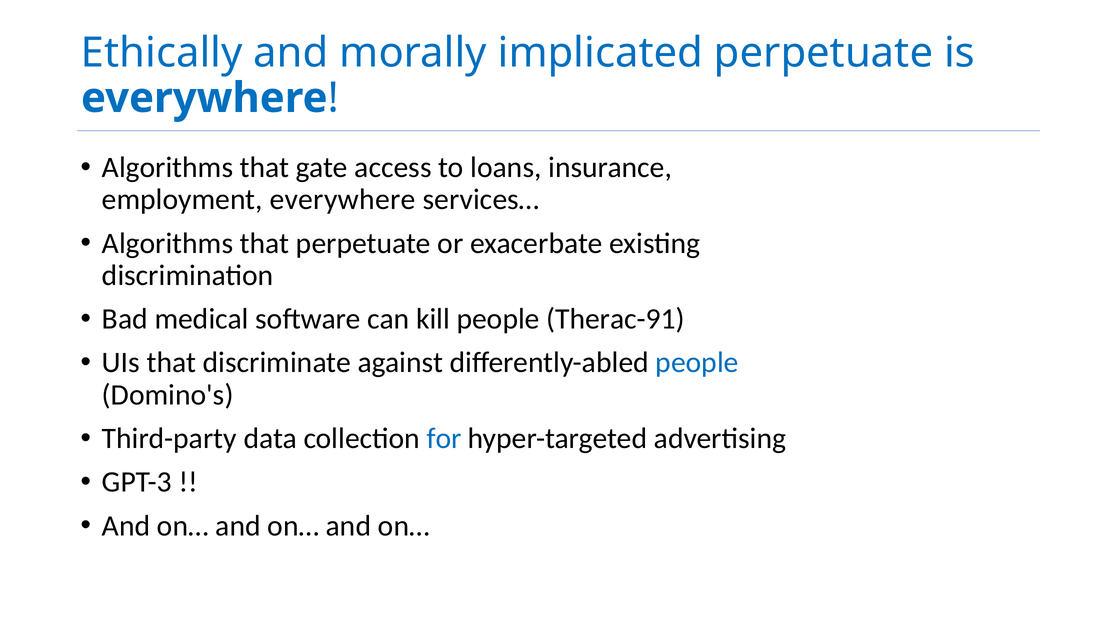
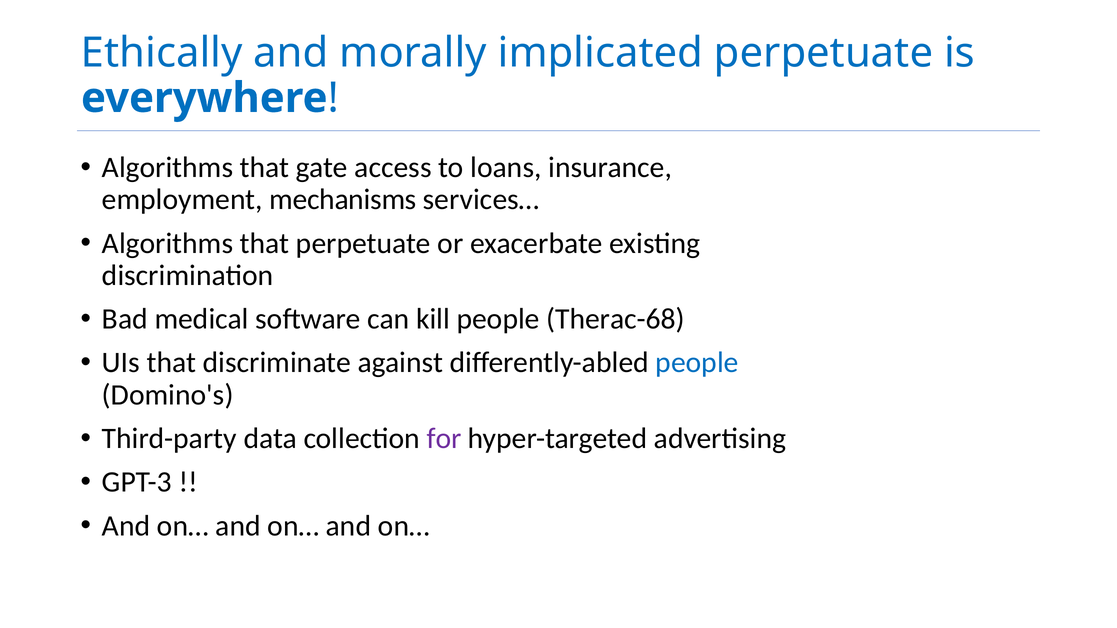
employment everywhere: everywhere -> mechanisms
Therac-91: Therac-91 -> Therac-68
for colour: blue -> purple
